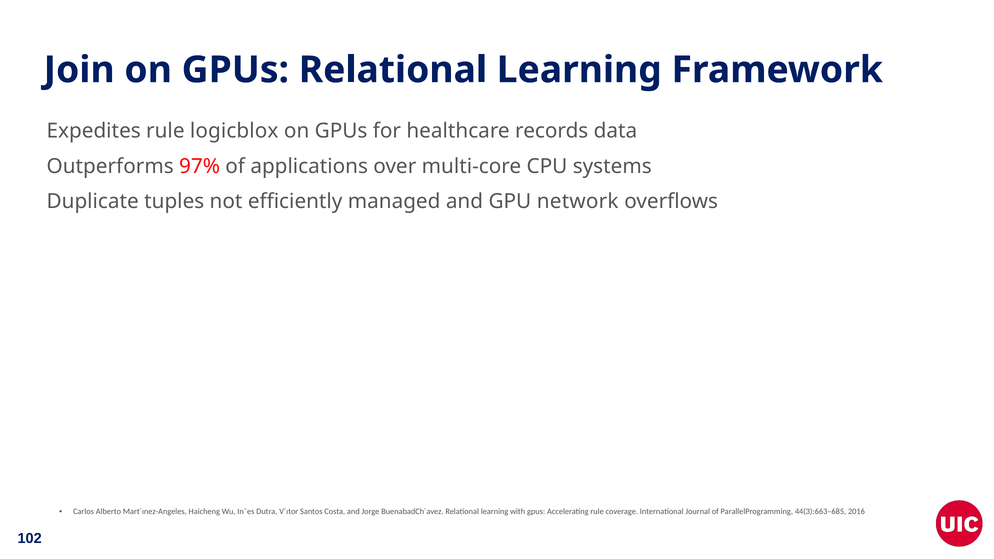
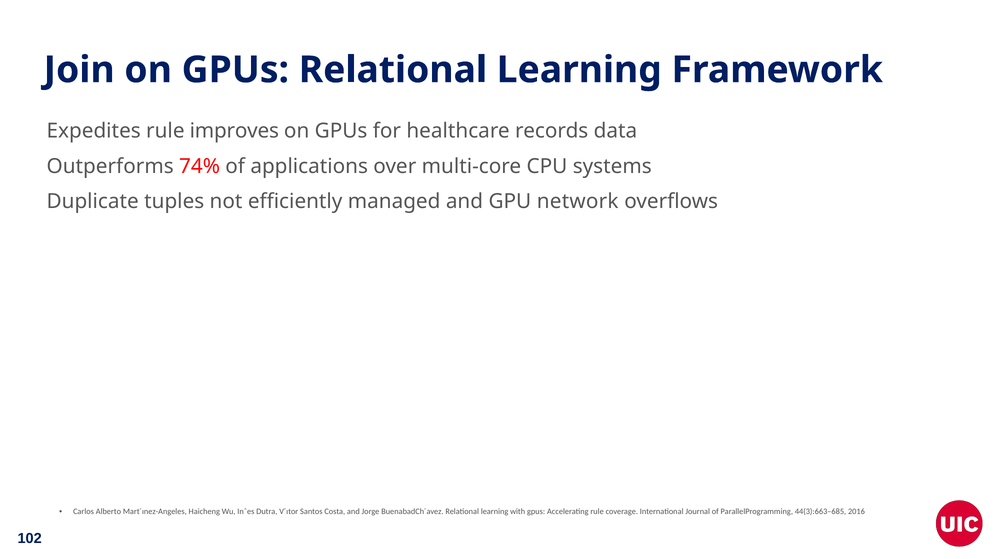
logicblox: logicblox -> improves
97%: 97% -> 74%
